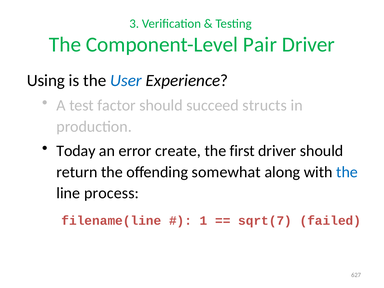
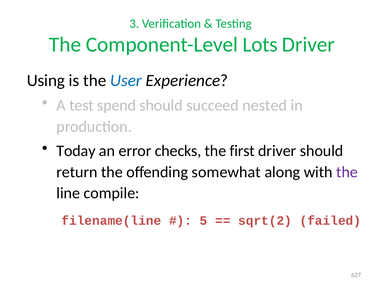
Pair: Pair -> Lots
factor: factor -> spend
structs: structs -> nested
create: create -> checks
the at (347, 172) colour: blue -> purple
process: process -> compile
1: 1 -> 5
sqrt(7: sqrt(7 -> sqrt(2
